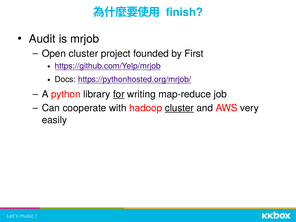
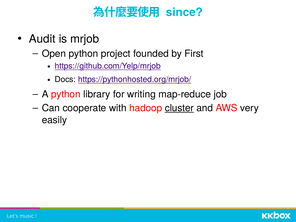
finish: finish -> since
Open cluster: cluster -> python
for underline: present -> none
